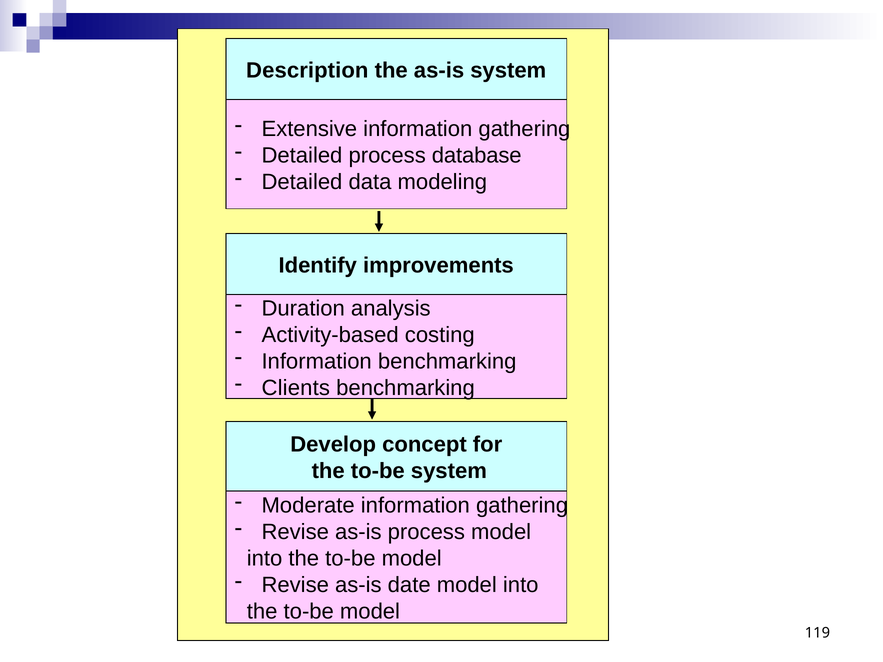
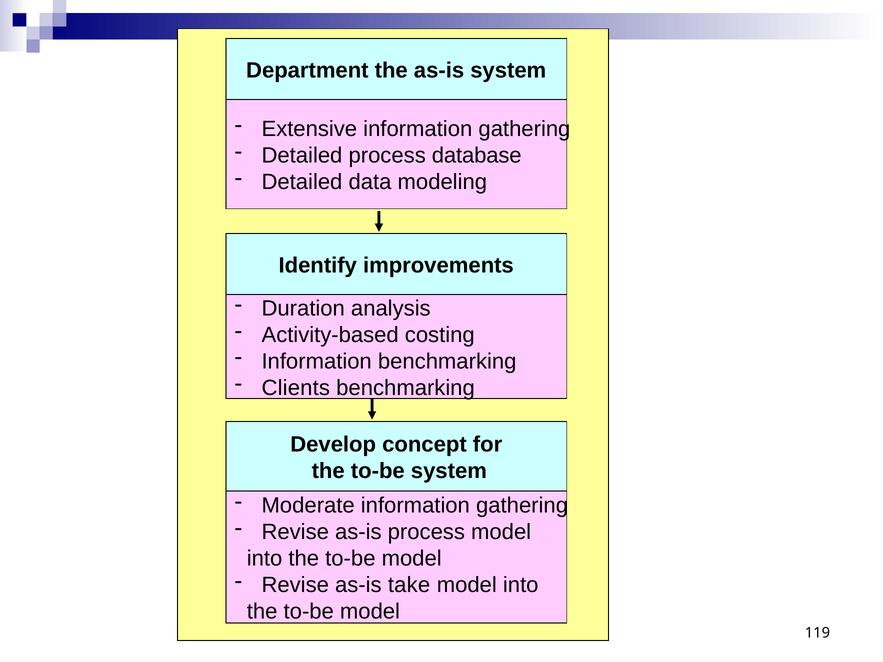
Description: Description -> Department
date: date -> take
